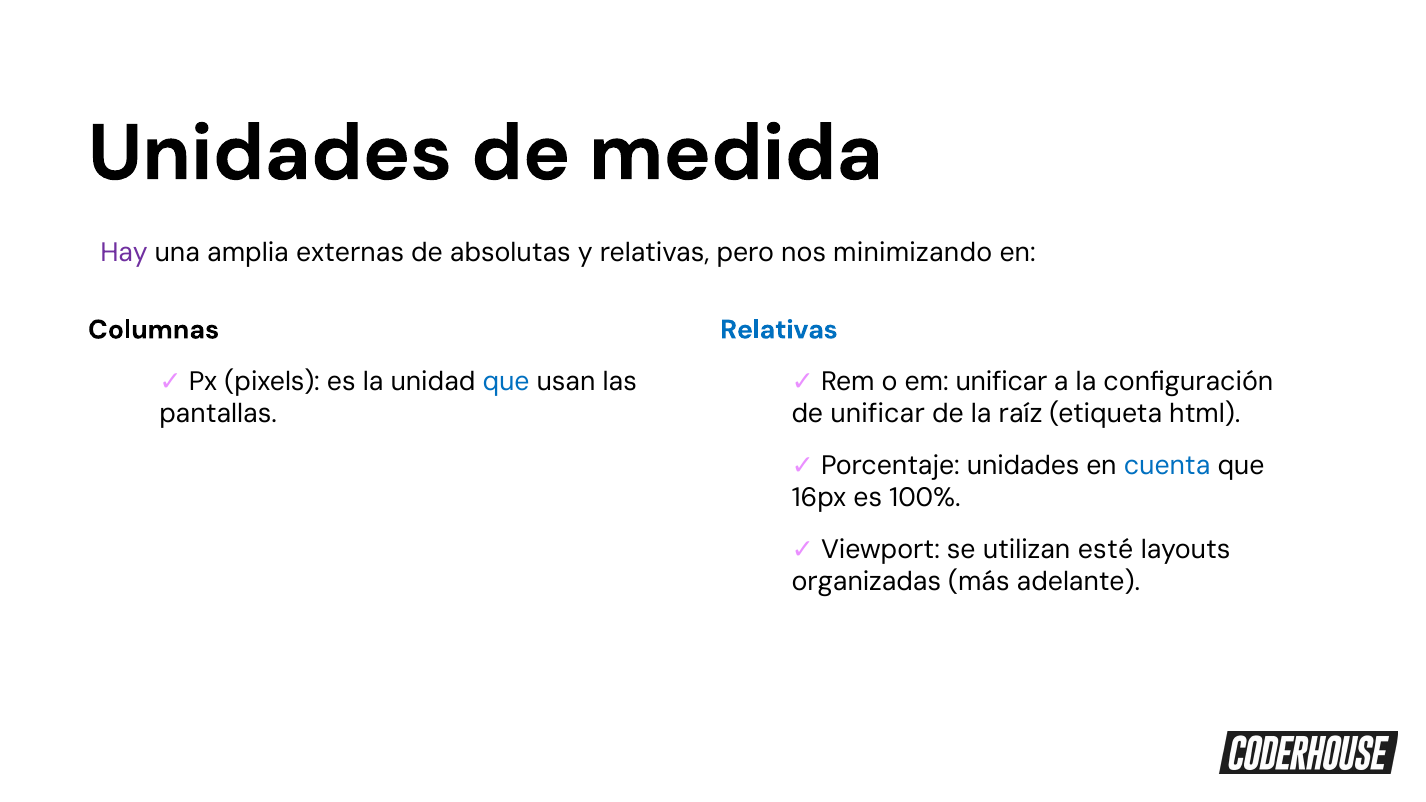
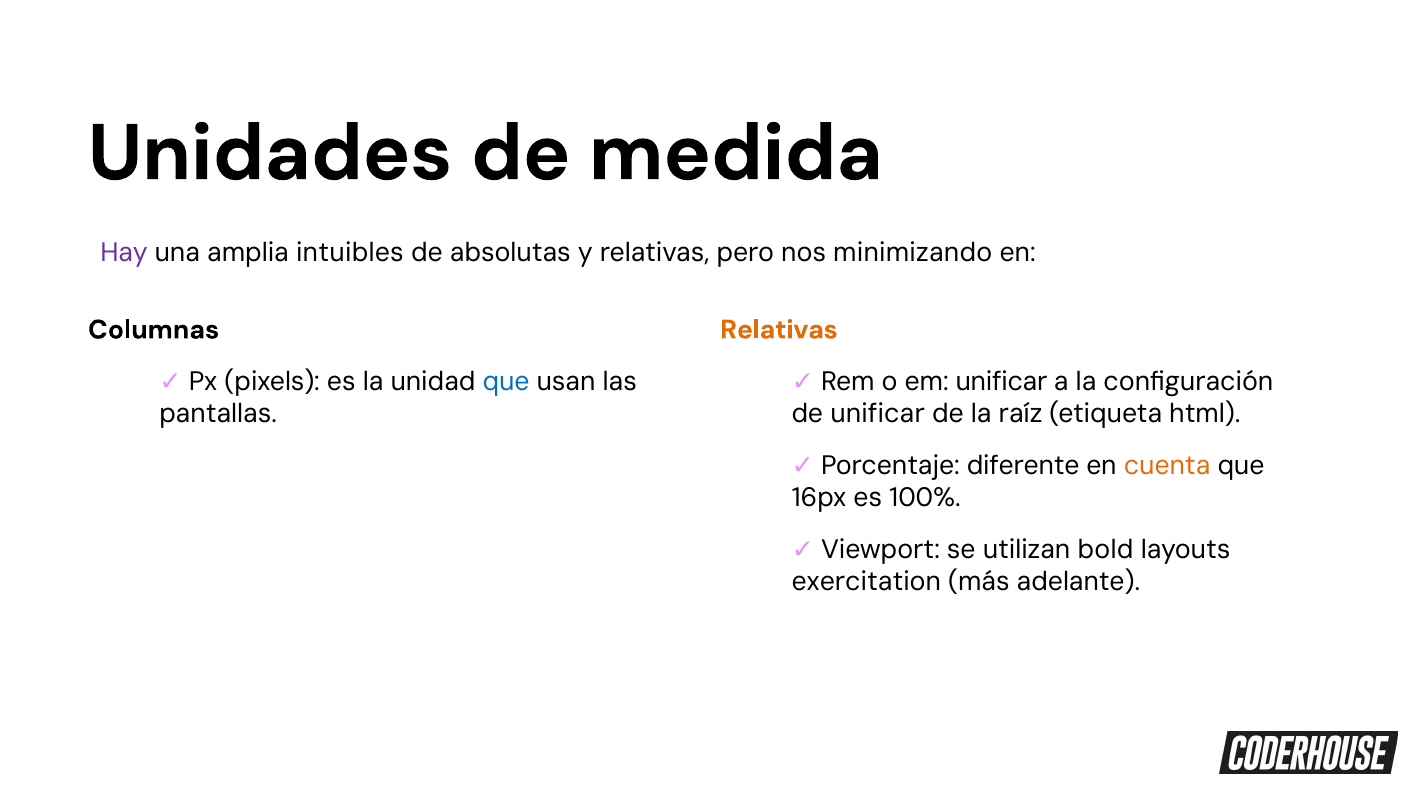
externas: externas -> intuibles
Relativas at (779, 330) colour: blue -> orange
Porcentaje unidades: unidades -> diferente
cuenta colour: blue -> orange
esté: esté -> bold
organizadas: organizadas -> exercitation
